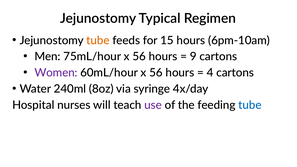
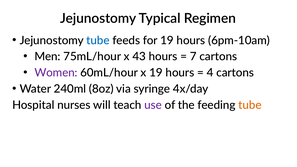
tube at (98, 40) colour: orange -> blue
for 15: 15 -> 19
75mL/hour x 56: 56 -> 43
9: 9 -> 7
60mL/hour x 56: 56 -> 19
tube at (250, 105) colour: blue -> orange
